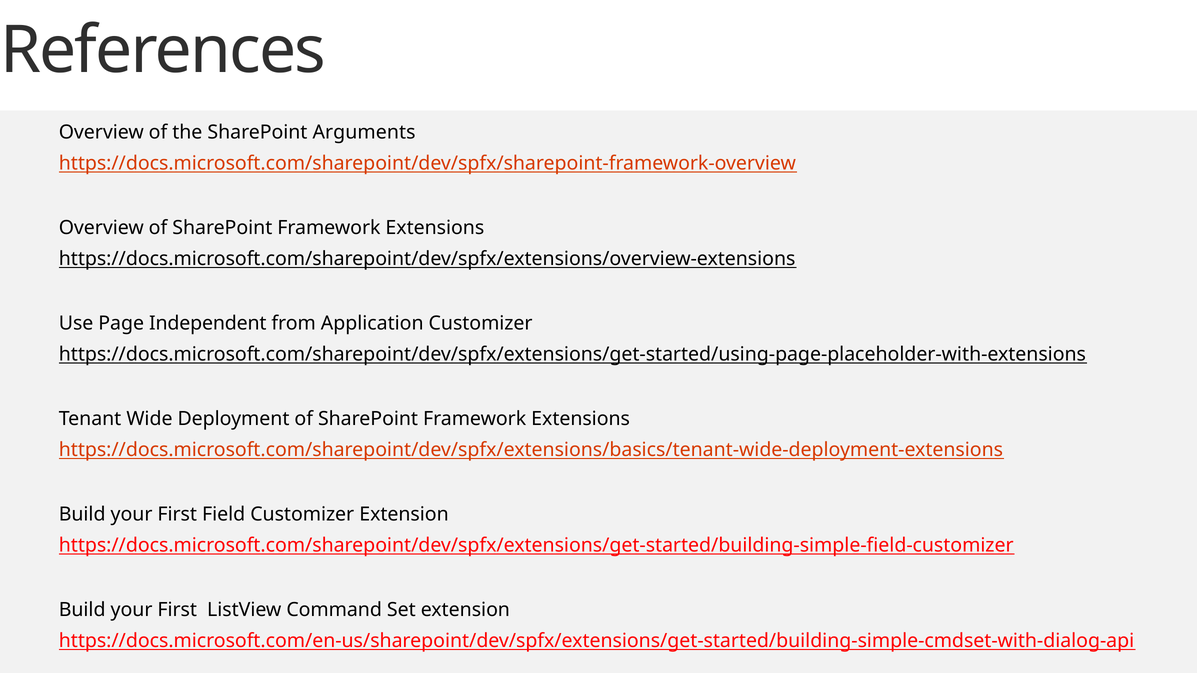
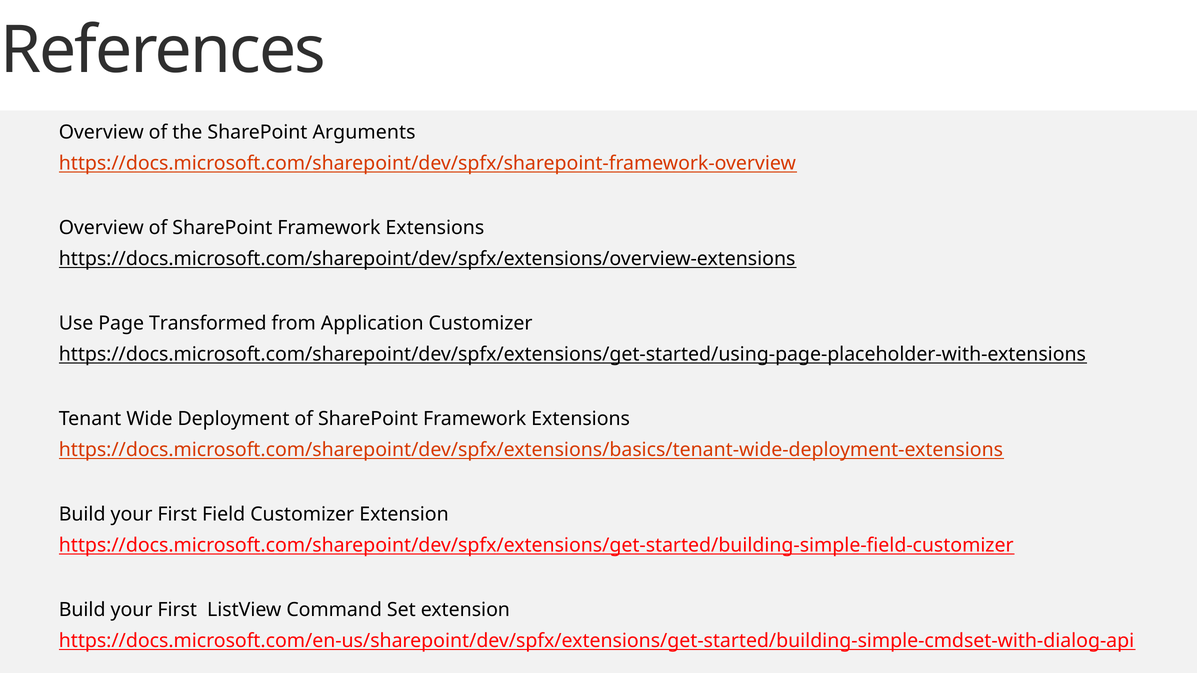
Independent: Independent -> Transformed
